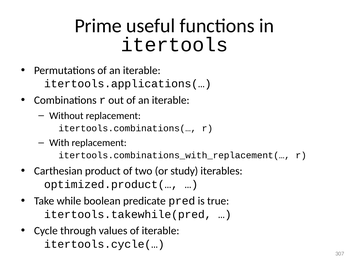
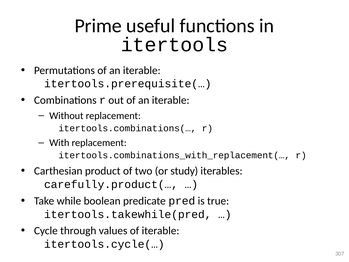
itertools.applications(…: itertools.applications(… -> itertools.prerequisite(…
optimized.product(…: optimized.product(… -> carefully.product(…
